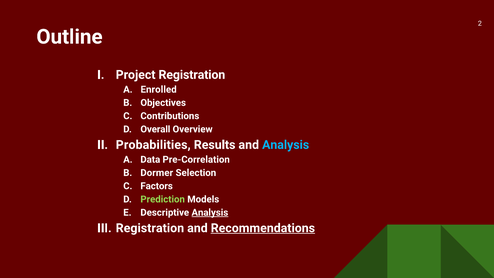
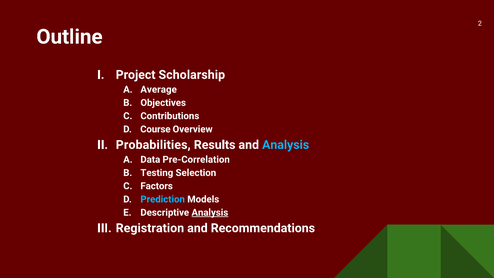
Project Registration: Registration -> Scholarship
Enrolled: Enrolled -> Average
Overall: Overall -> Course
Dormer: Dormer -> Testing
Prediction colour: light green -> light blue
Recommendations underline: present -> none
